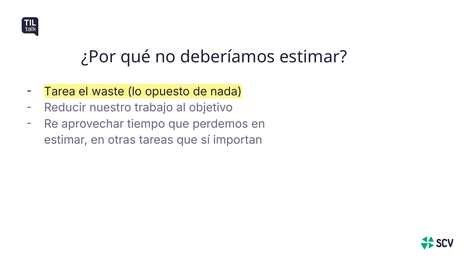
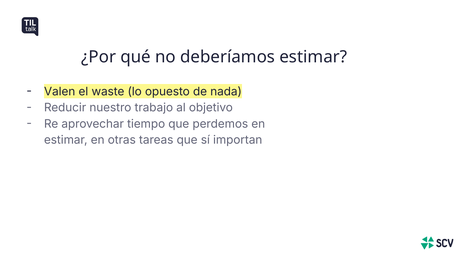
Tarea: Tarea -> Valen
